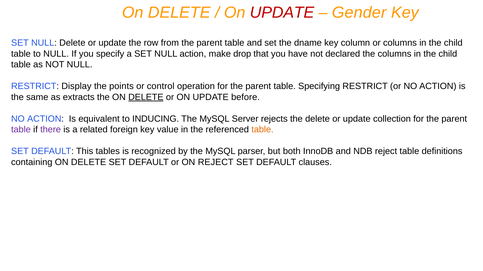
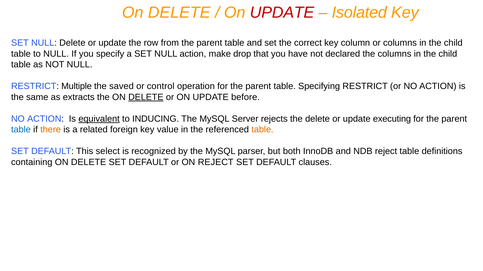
Gender: Gender -> Isolated
dname: dname -> correct
Display: Display -> Multiple
points: points -> saved
equivalent underline: none -> present
collection: collection -> executing
table at (21, 130) colour: purple -> blue
there colour: purple -> orange
tables: tables -> select
